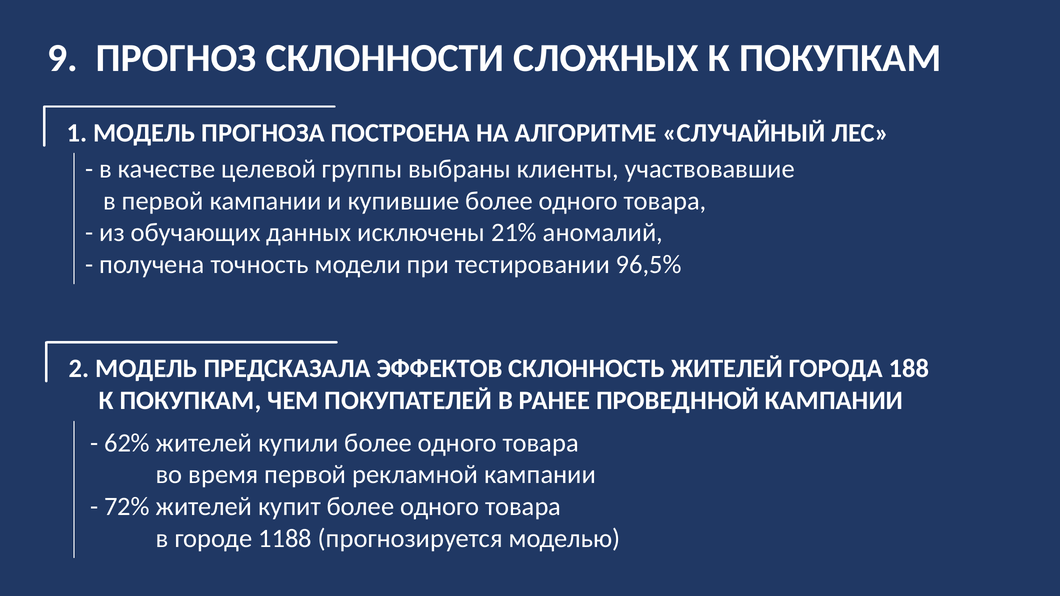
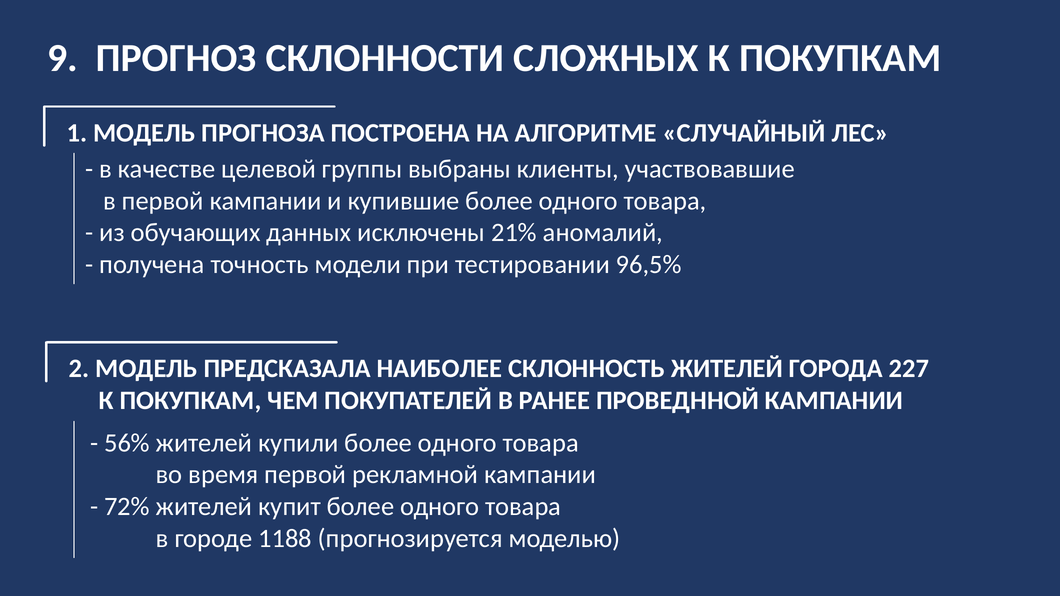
ЭФФЕКТОВ: ЭФФЕКТОВ -> НАИБОЛЕЕ
188: 188 -> 227
62%: 62% -> 56%
